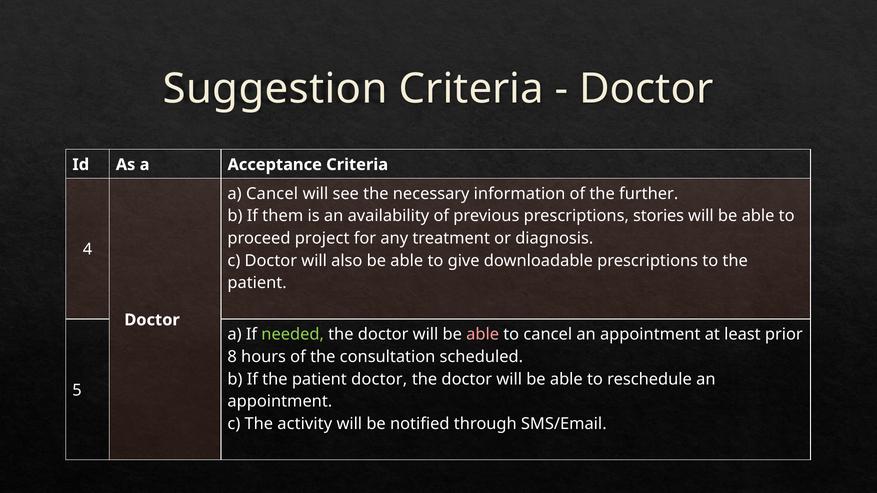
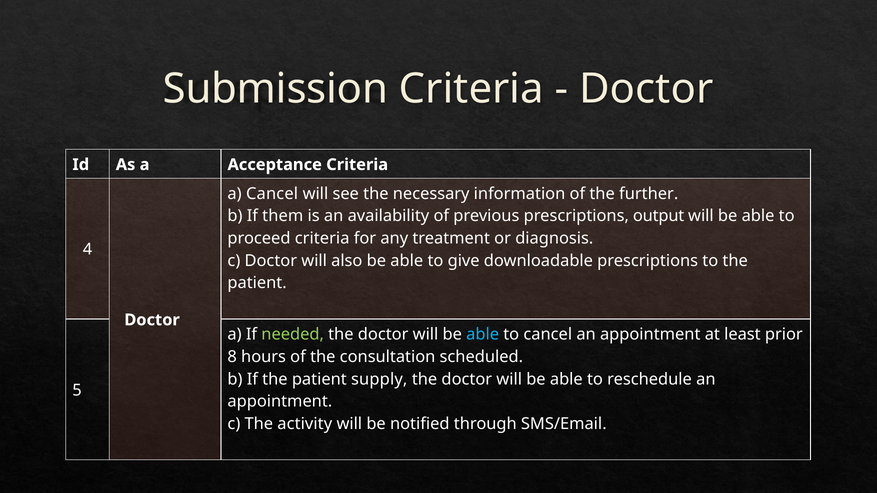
Suggestion: Suggestion -> Submission
stories: stories -> output
proceed project: project -> criteria
able at (483, 335) colour: pink -> light blue
patient doctor: doctor -> supply
